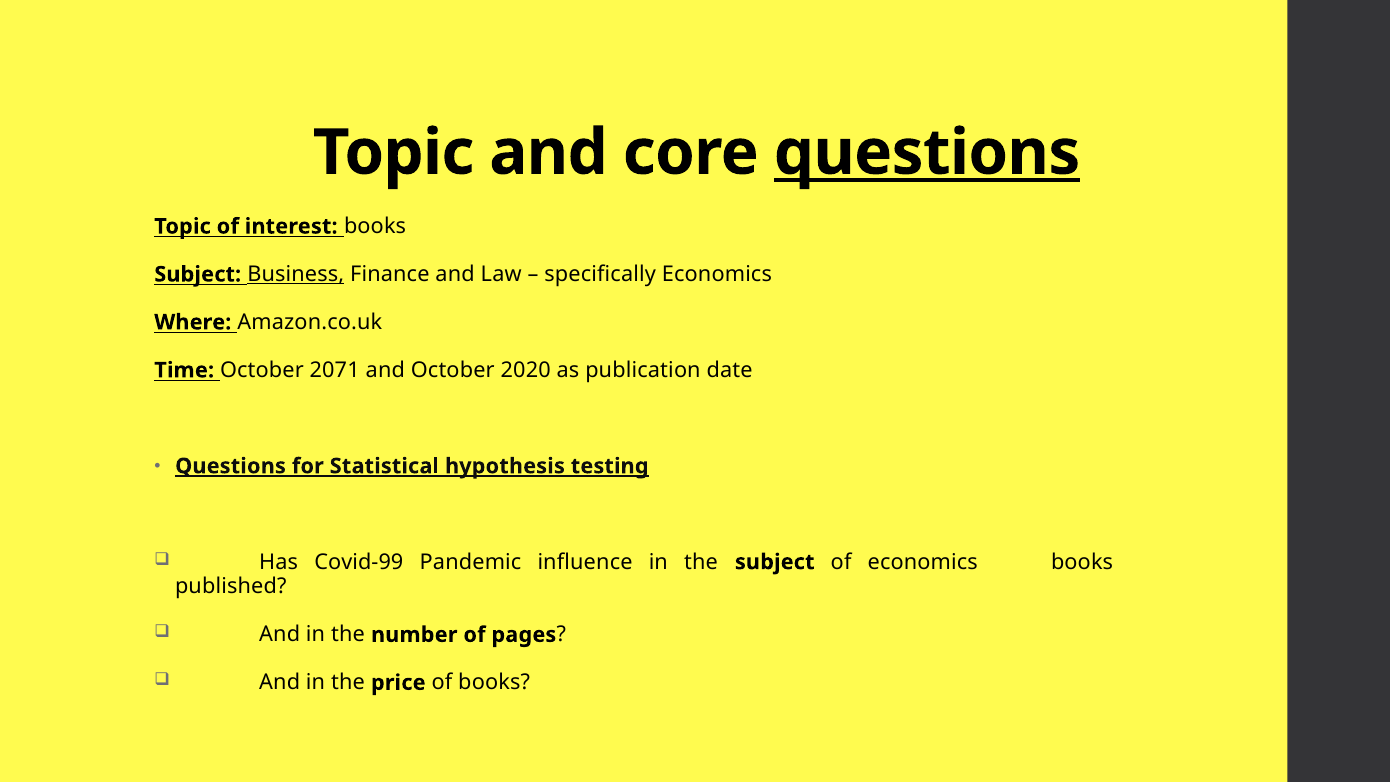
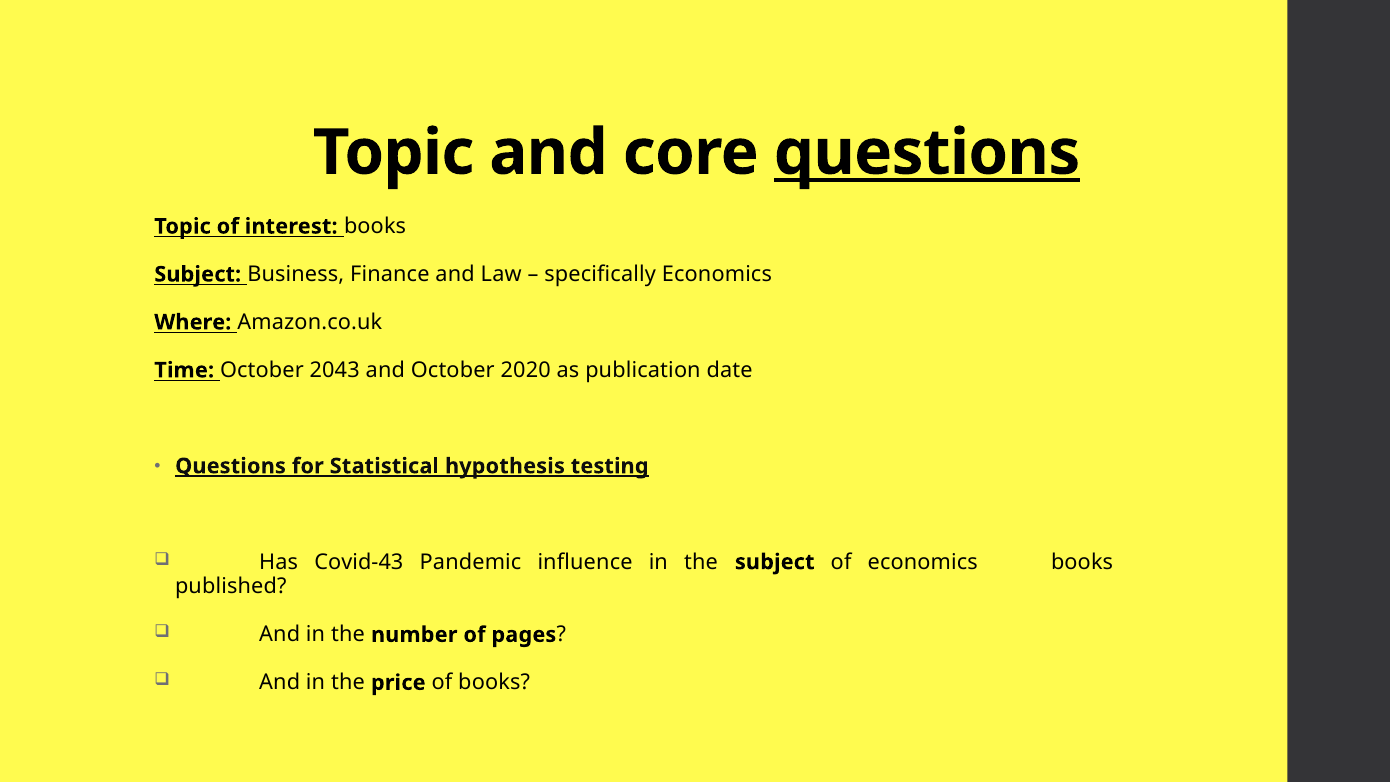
Business underline: present -> none
2071: 2071 -> 2043
Covid-99: Covid-99 -> Covid-43
